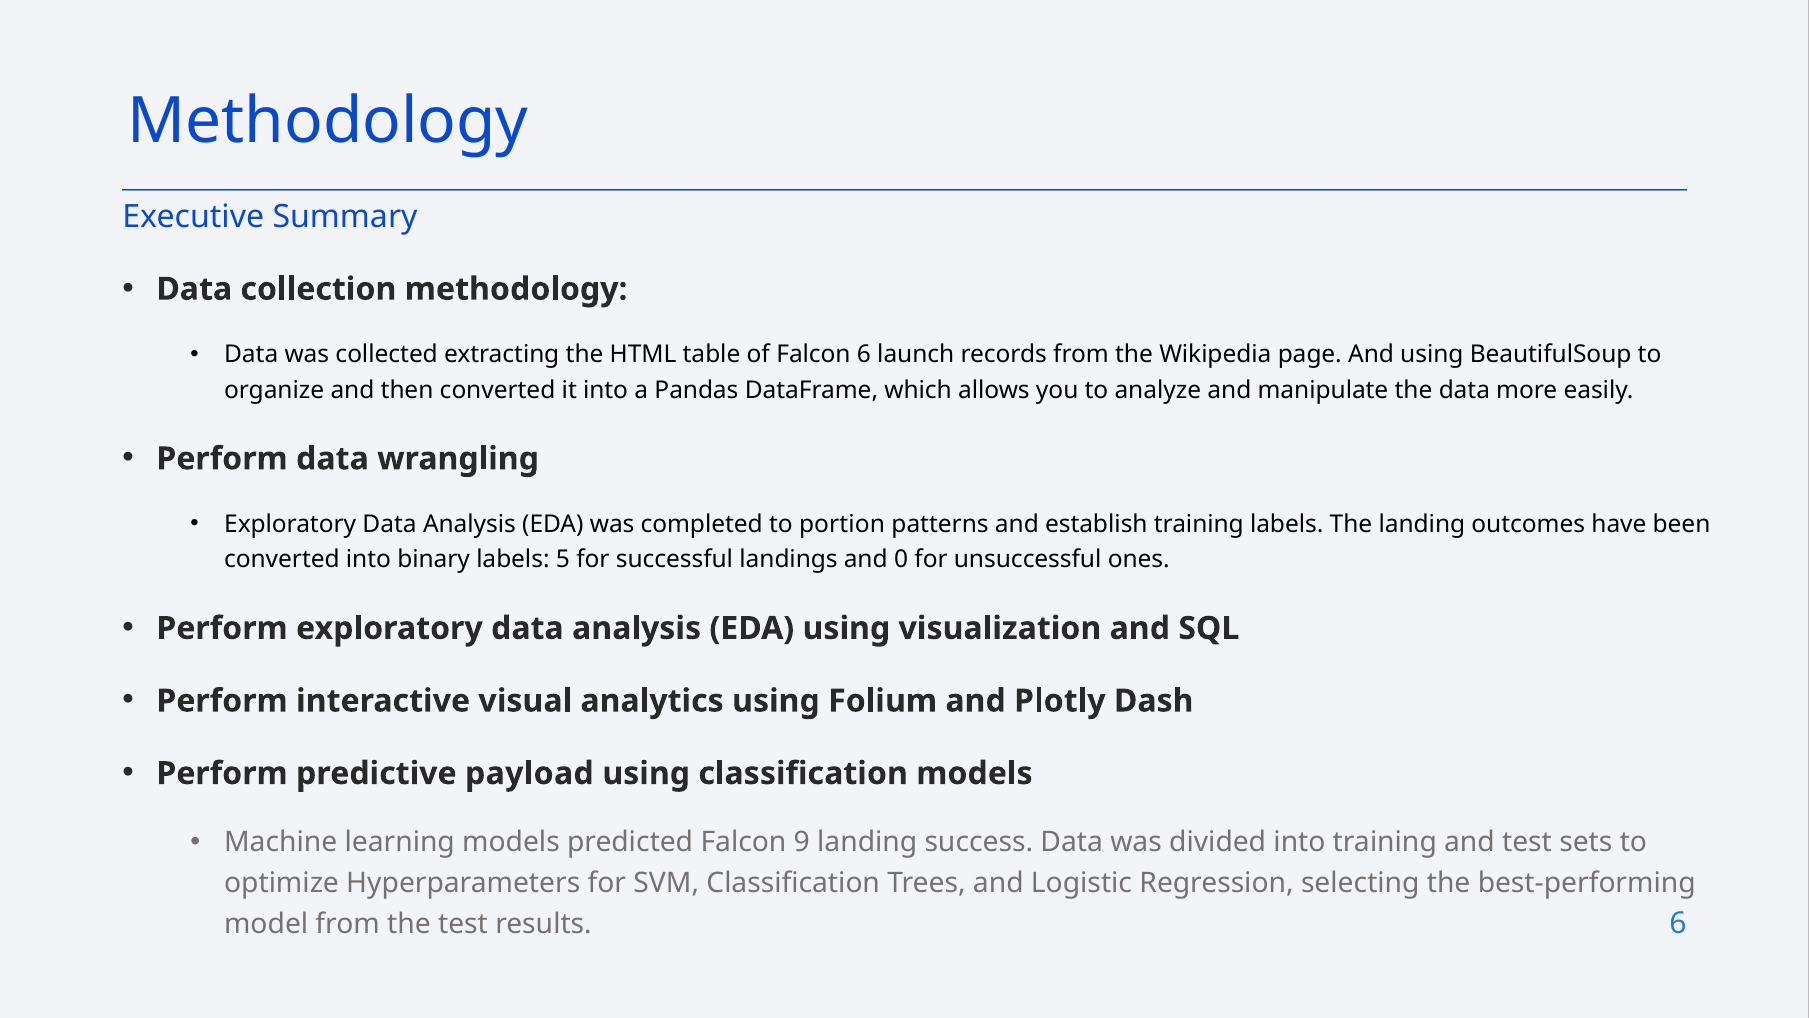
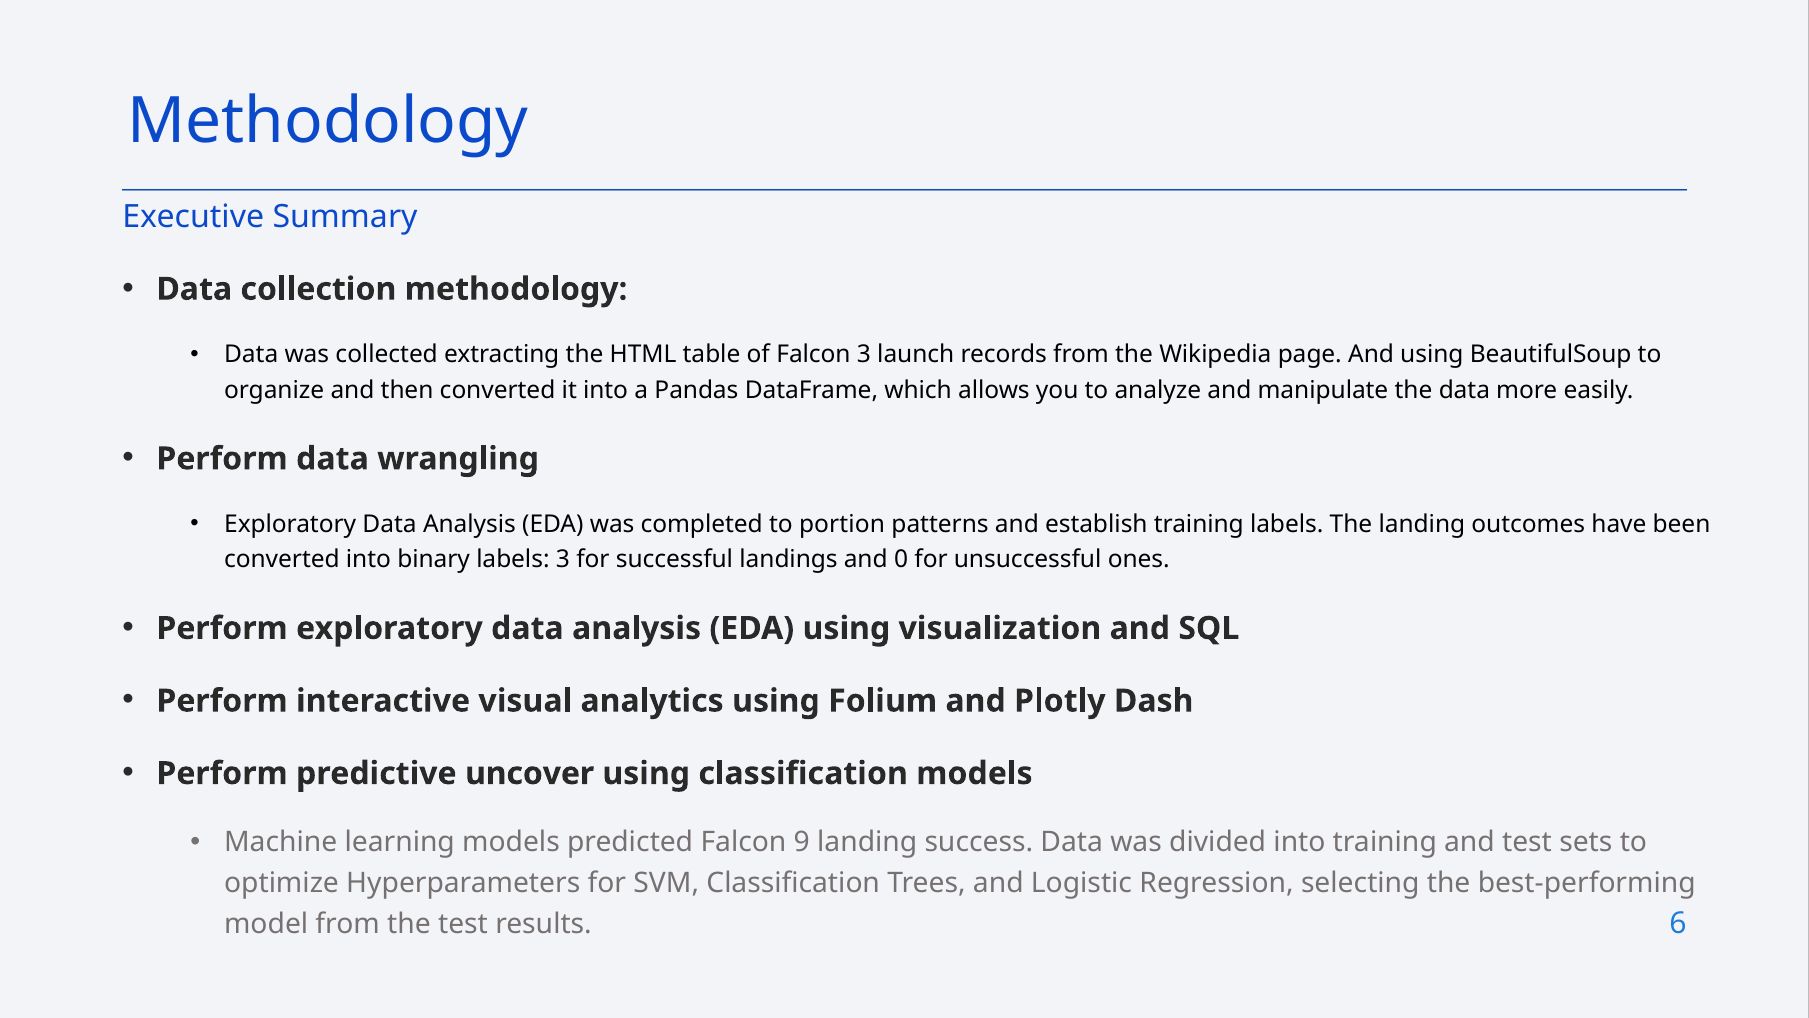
Falcon 6: 6 -> 3
labels 5: 5 -> 3
payload: payload -> uncover
